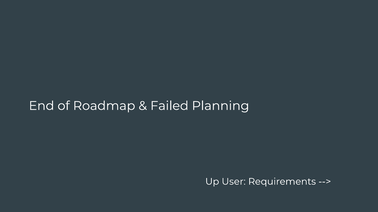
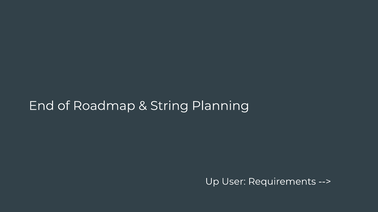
Failed: Failed -> String
